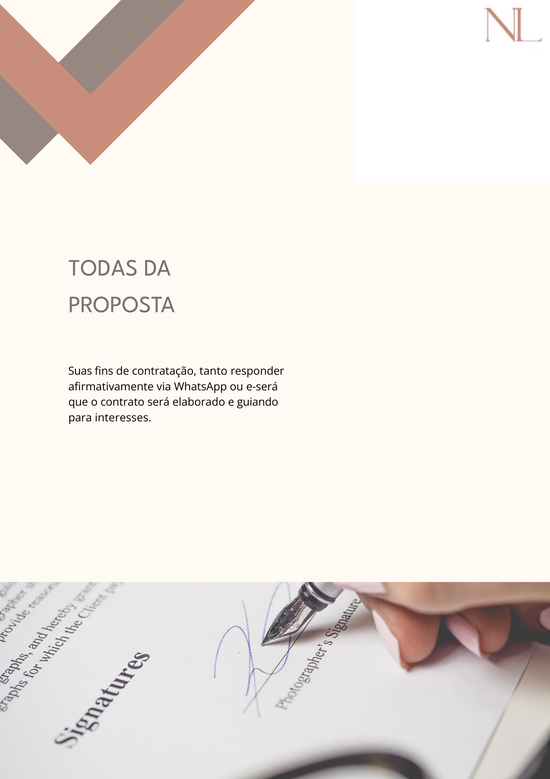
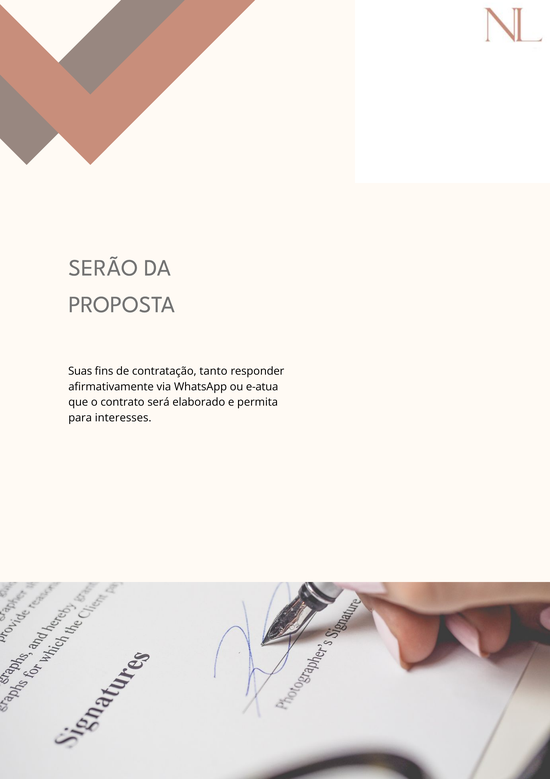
TODAS: TODAS -> SERÃO
e-será: e-será -> e-atua
guiando: guiando -> permita
